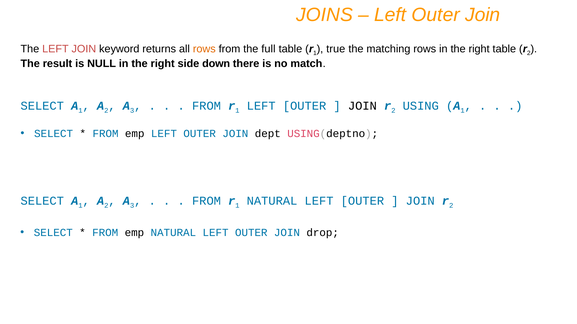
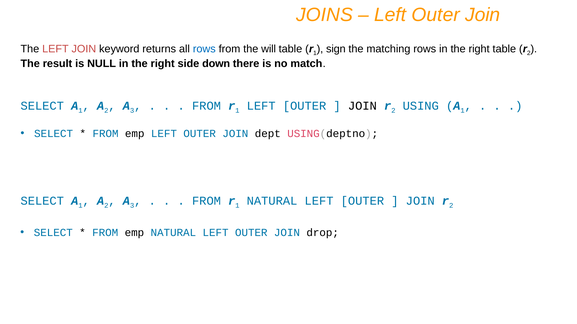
rows at (204, 49) colour: orange -> blue
full: full -> will
true: true -> sign
